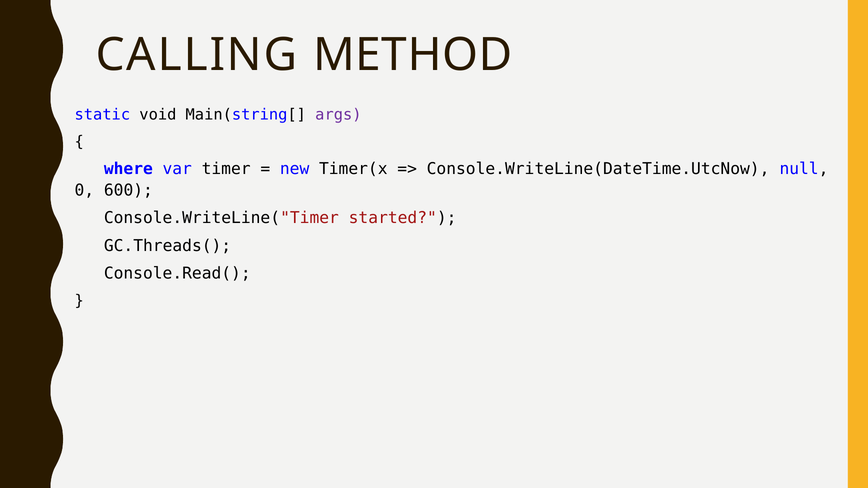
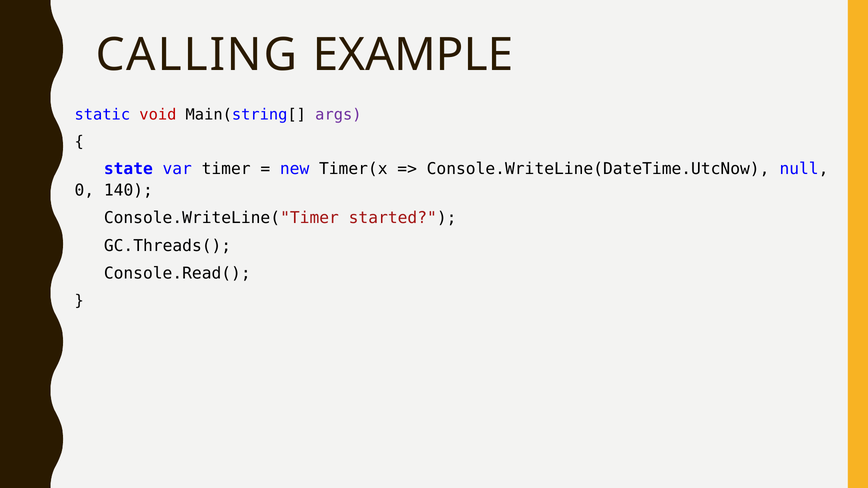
METHOD: METHOD -> EXAMPLE
void colour: black -> red
where: where -> state
600: 600 -> 140
